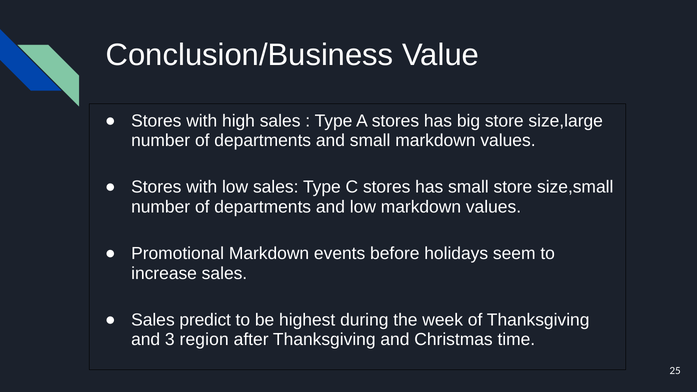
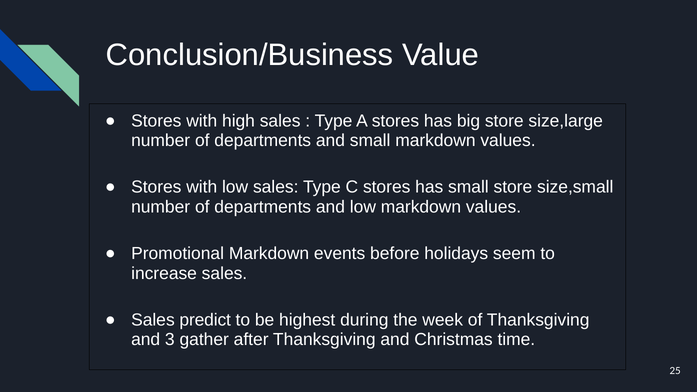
region: region -> gather
